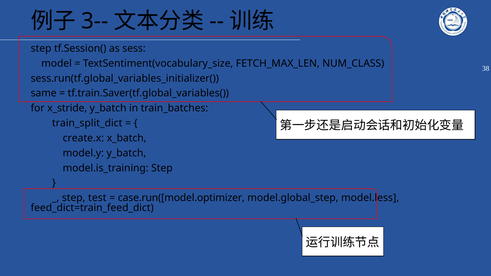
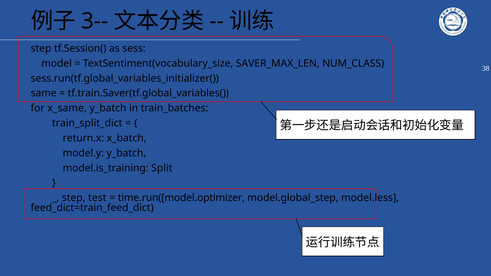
FETCH_MAX_LEN: FETCH_MAX_LEN -> SAVER_MAX_LEN
x_stride: x_stride -> x_same
create.x: create.x -> return.x
model.is_training Step: Step -> Split
case.run([model.optimizer: case.run([model.optimizer -> time.run([model.optimizer
